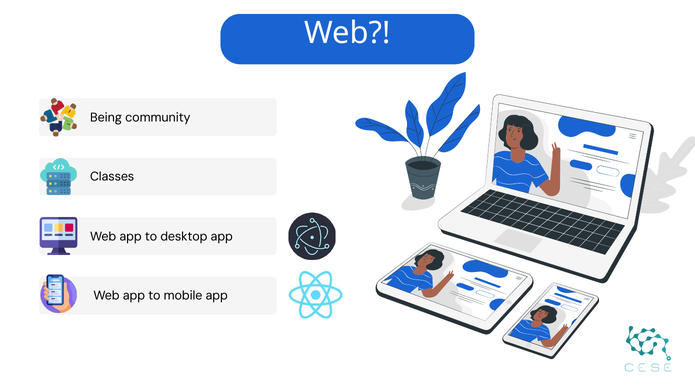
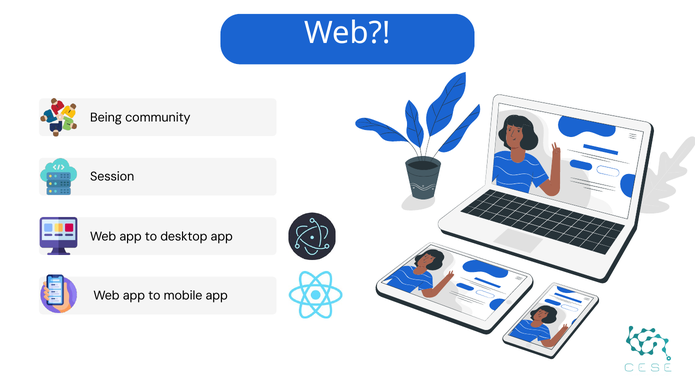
Classes: Classes -> Session
